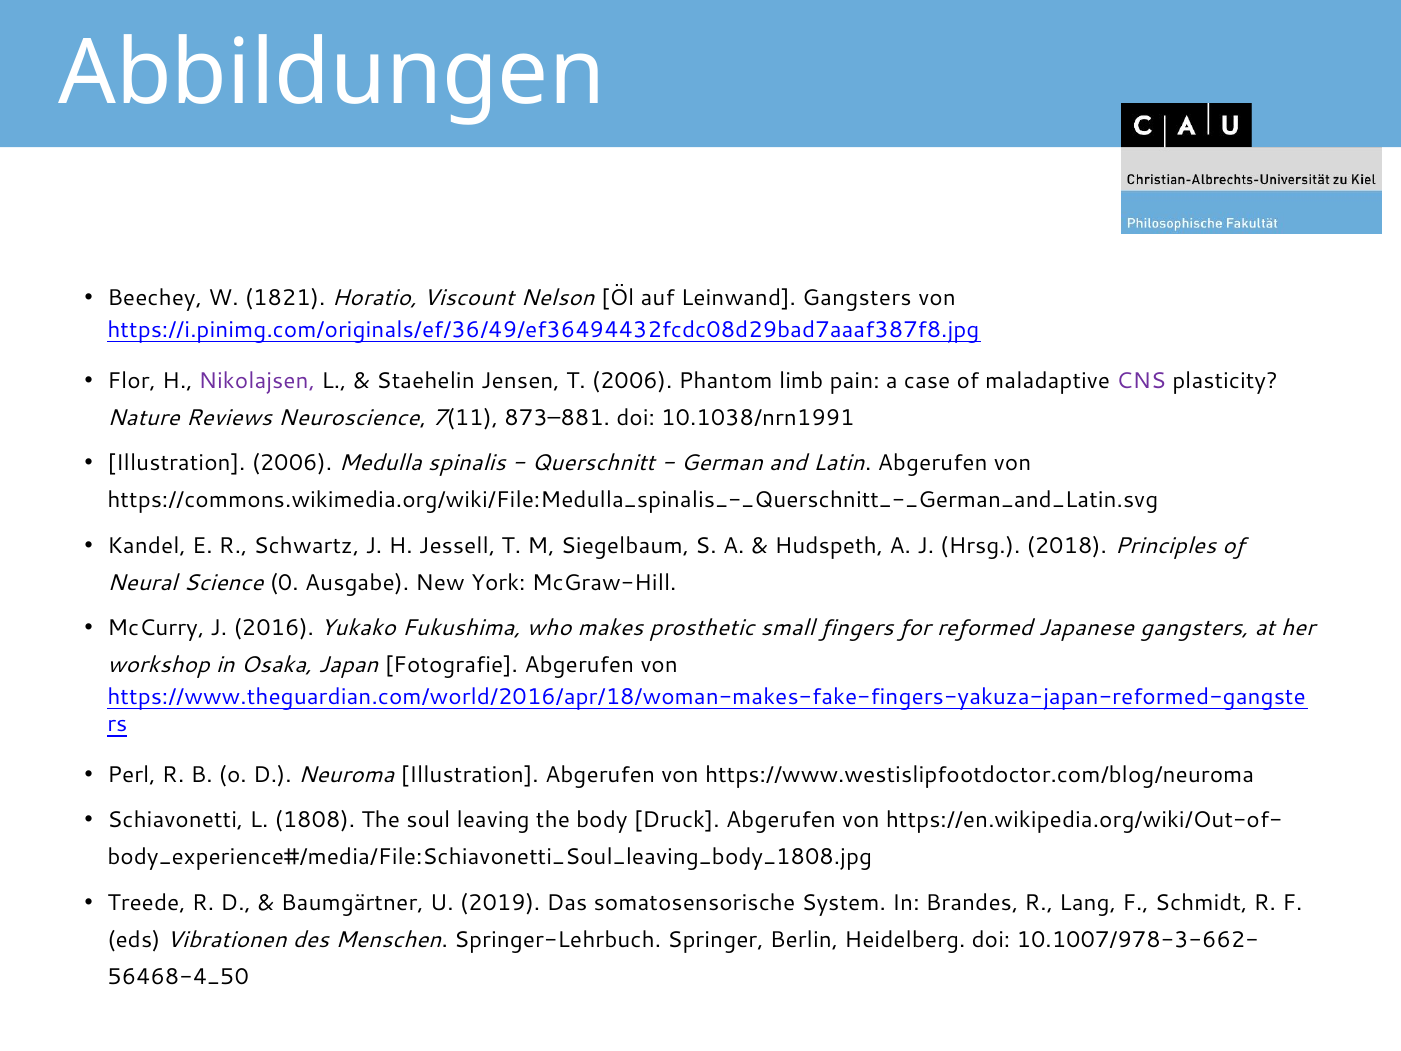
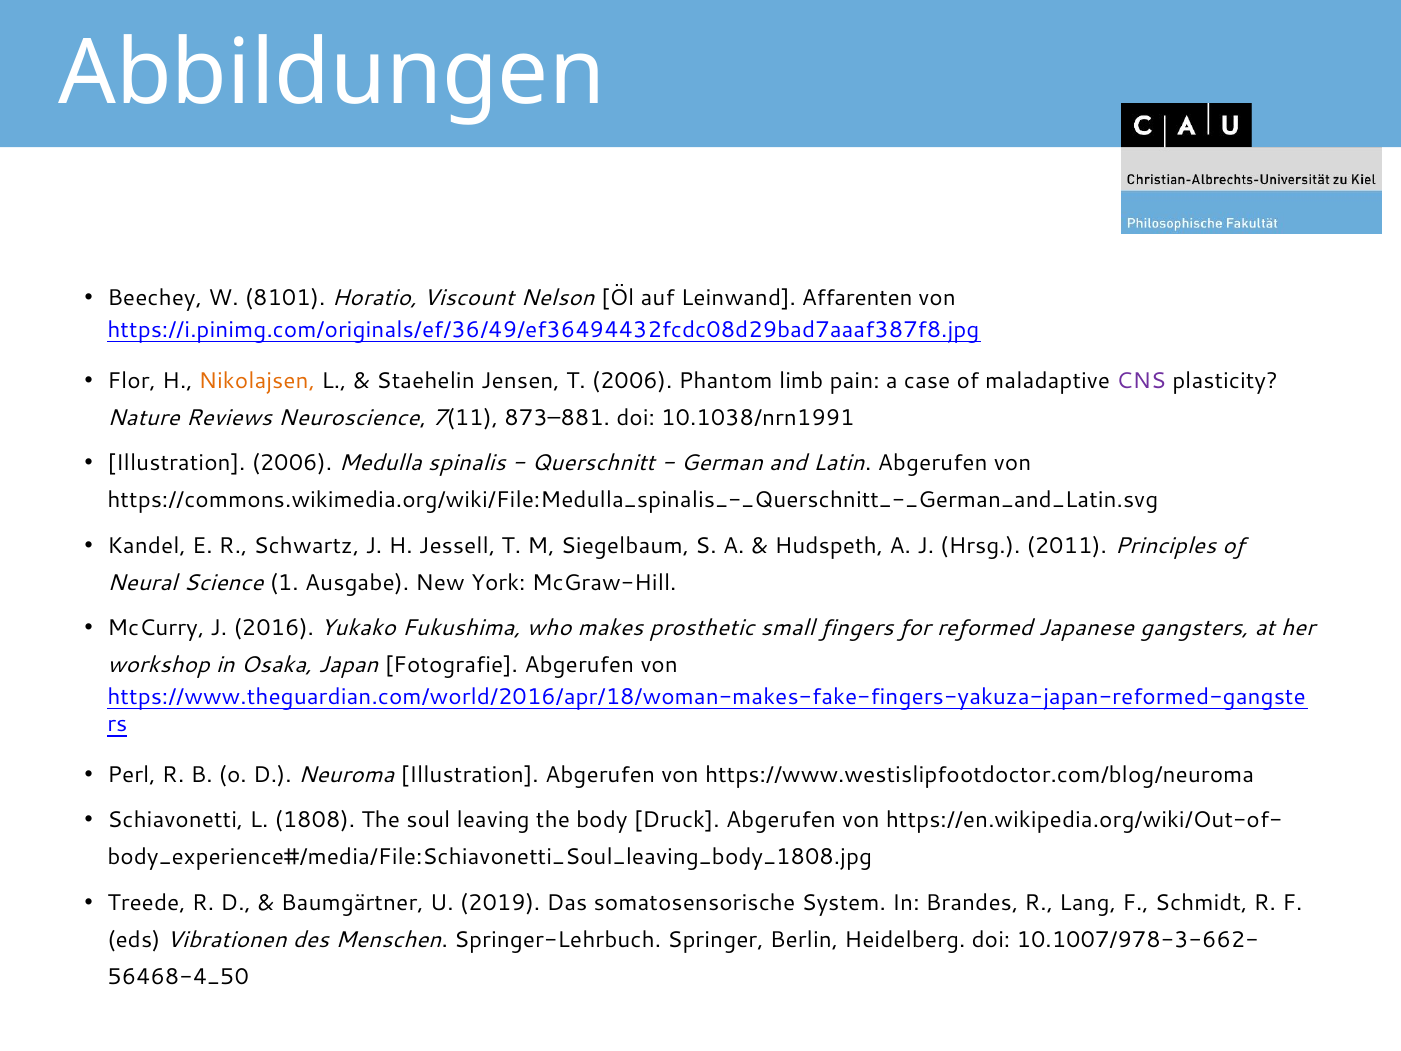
1821: 1821 -> 8101
Leinwand Gangsters: Gangsters -> Affarenten
Nikolajsen colour: purple -> orange
2018: 2018 -> 2011
0: 0 -> 1
